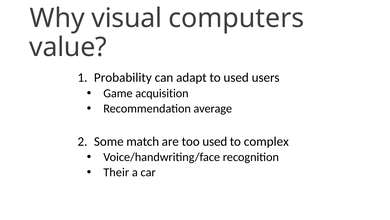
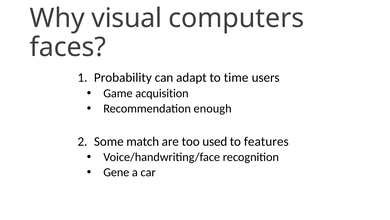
value: value -> faces
to used: used -> time
average: average -> enough
complex: complex -> features
Their: Their -> Gene
